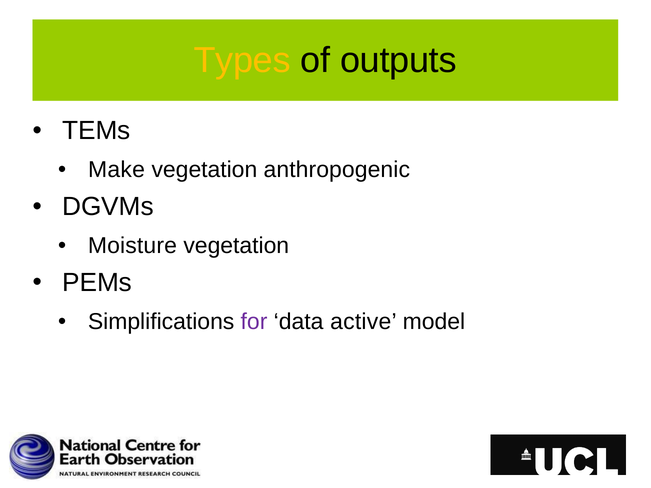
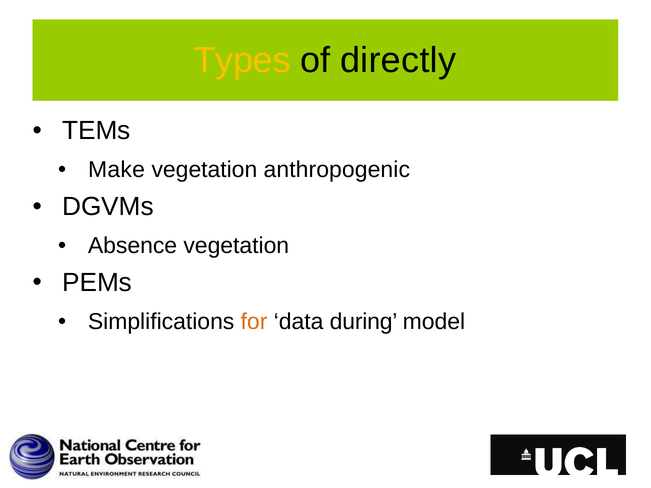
outputs: outputs -> directly
Moisture: Moisture -> Absence
for colour: purple -> orange
active: active -> during
